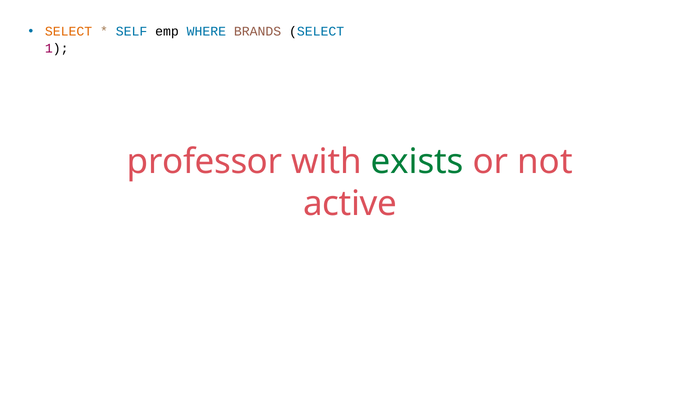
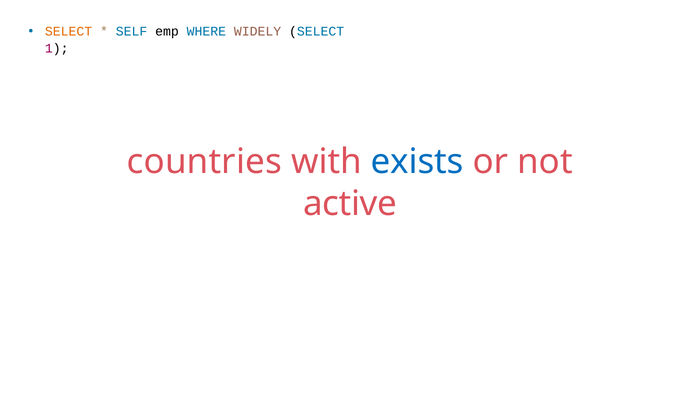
BRANDS: BRANDS -> WIDELY
professor: professor -> countries
exists colour: green -> blue
